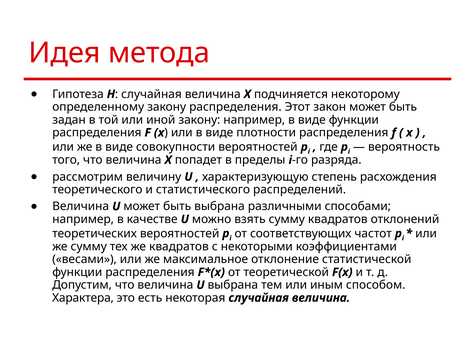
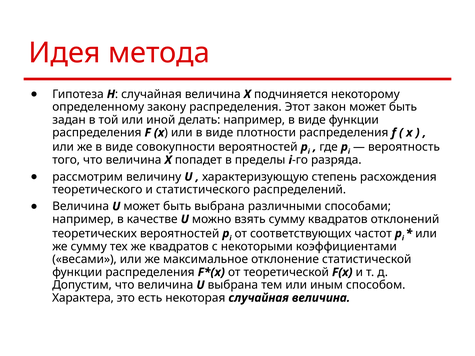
иной закону: закону -> делать
